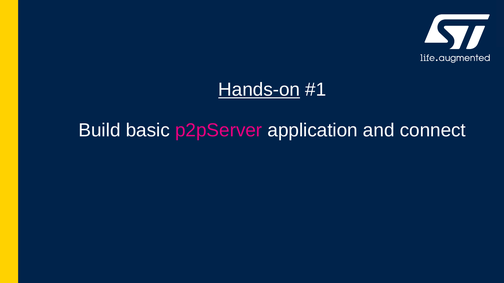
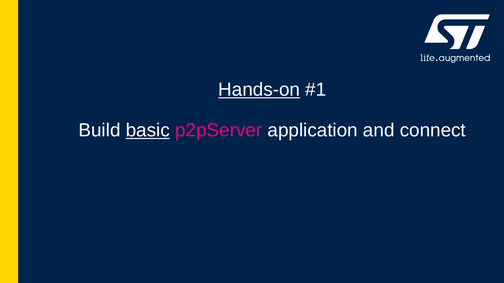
basic underline: none -> present
